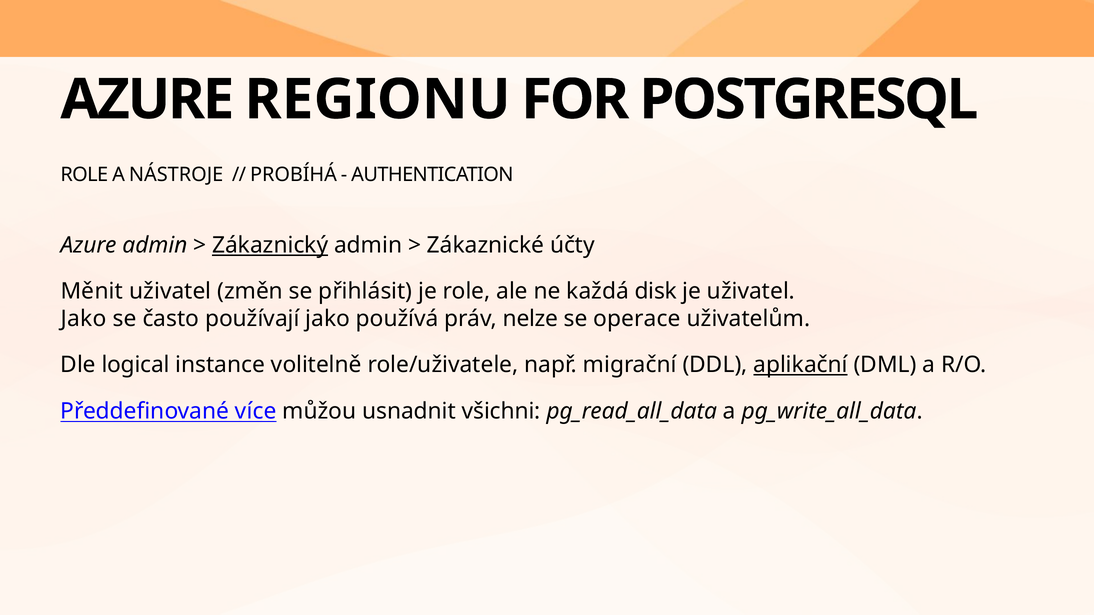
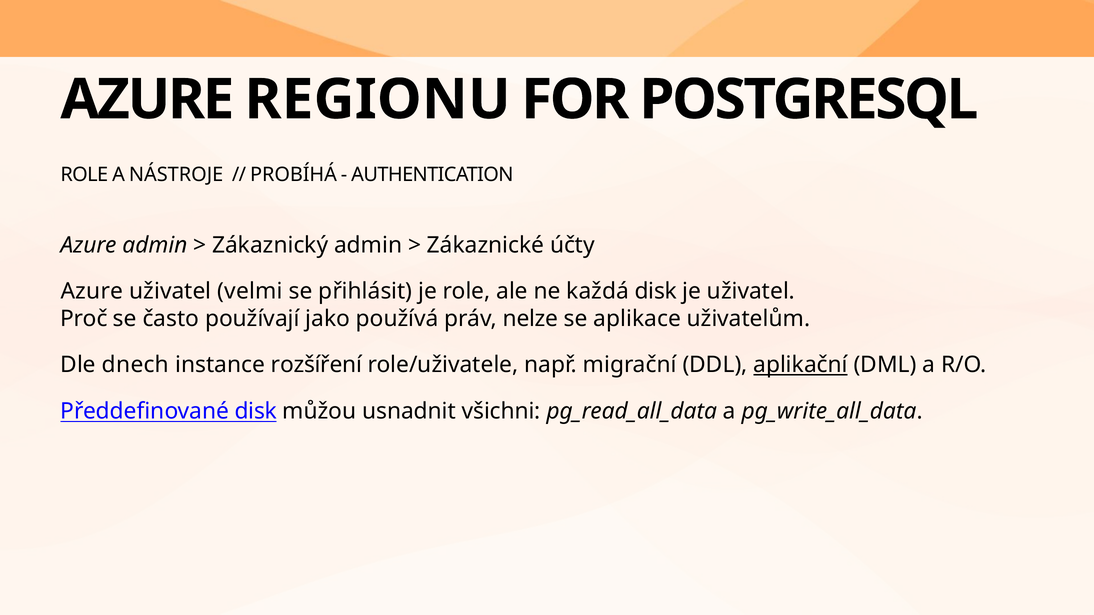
Zákaznický underline: present -> none
Měnit at (92, 292): Měnit -> Azure
změn: změn -> velmi
Jako at (84, 319): Jako -> Proč
operace: operace -> aplikace
logical: logical -> dnech
volitelně: volitelně -> rozšíření
Předdefinované více: více -> disk
